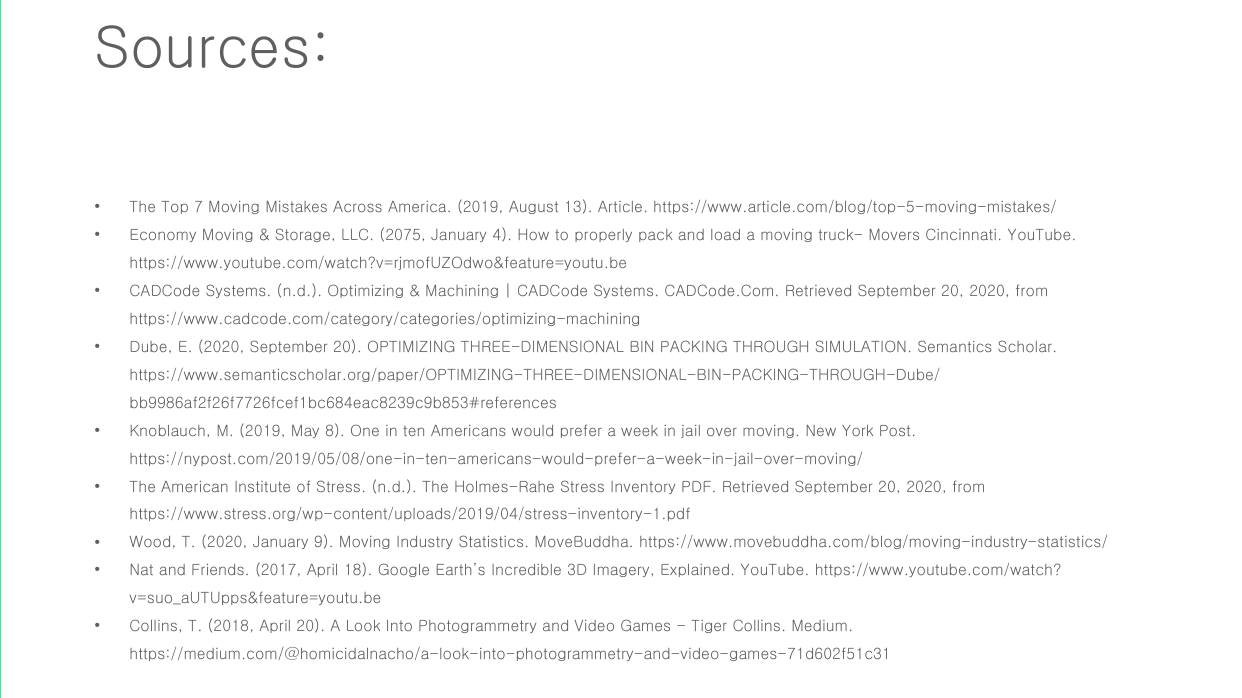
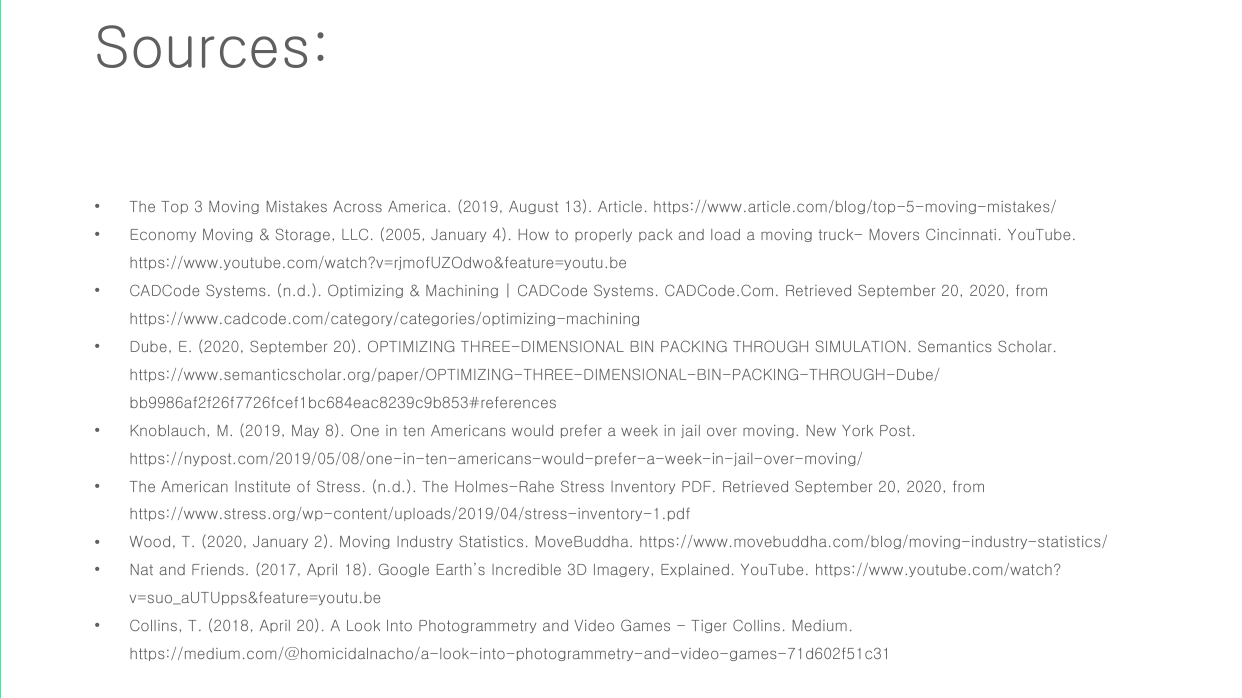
7: 7 -> 3
2075: 2075 -> 2005
9: 9 -> 2
